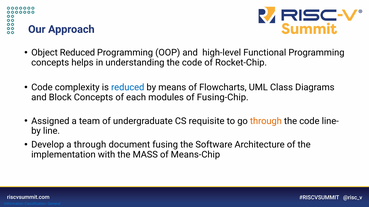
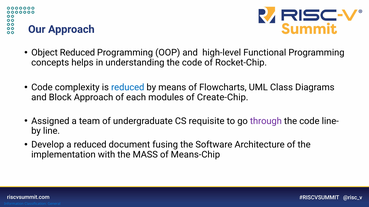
Block Concepts: Concepts -> Approach
Fusing-Chip: Fusing-Chip -> Create-Chip
through at (266, 121) colour: orange -> purple
a through: through -> reduced
